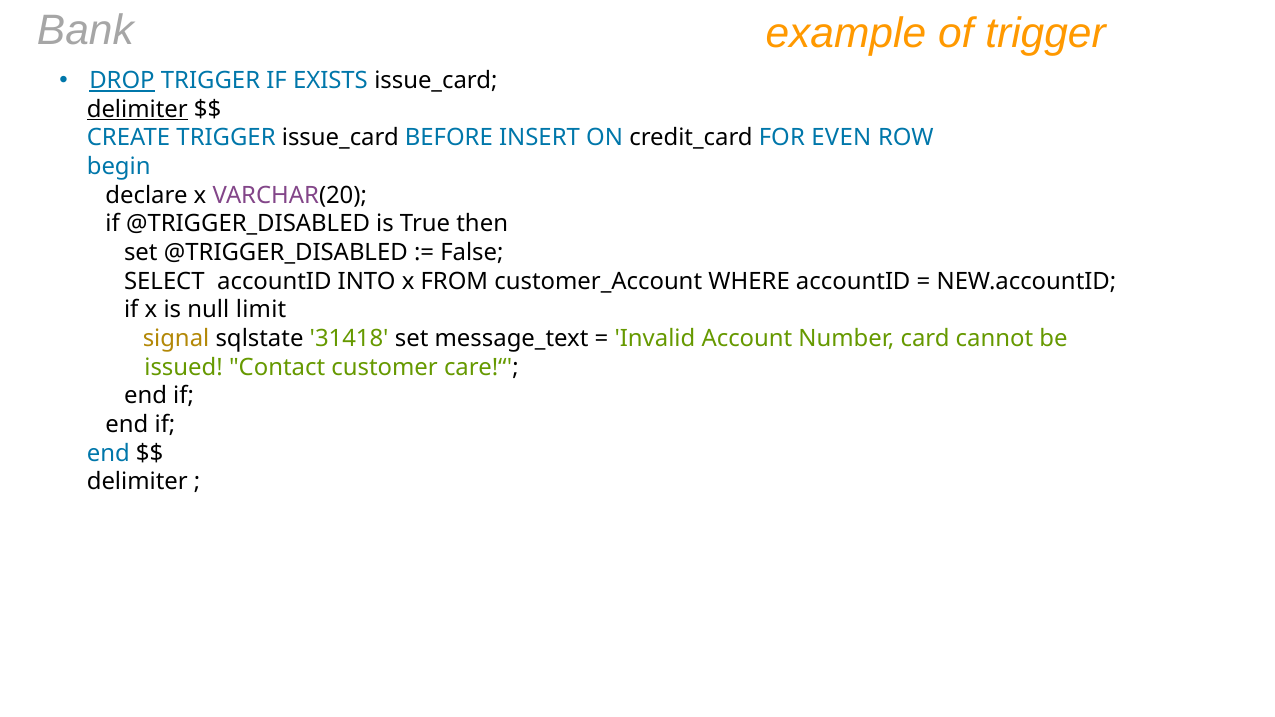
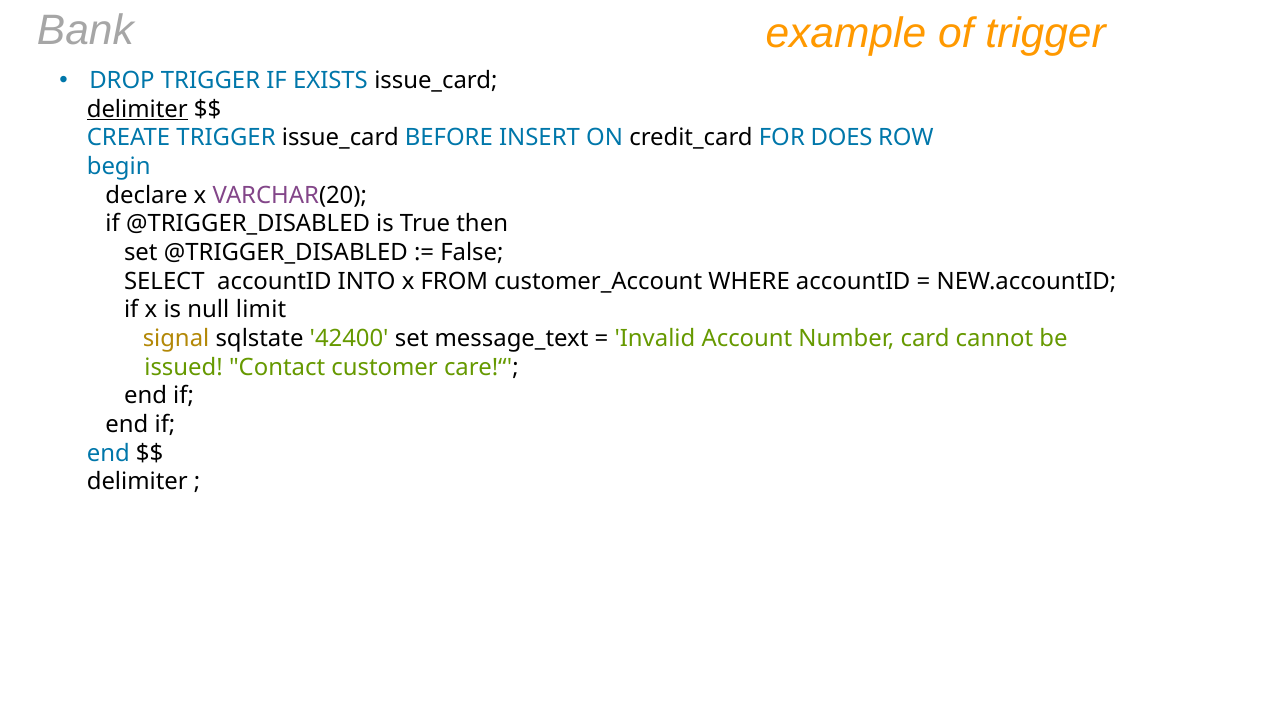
DROP underline: present -> none
EVEN: EVEN -> DOES
31418: 31418 -> 42400
